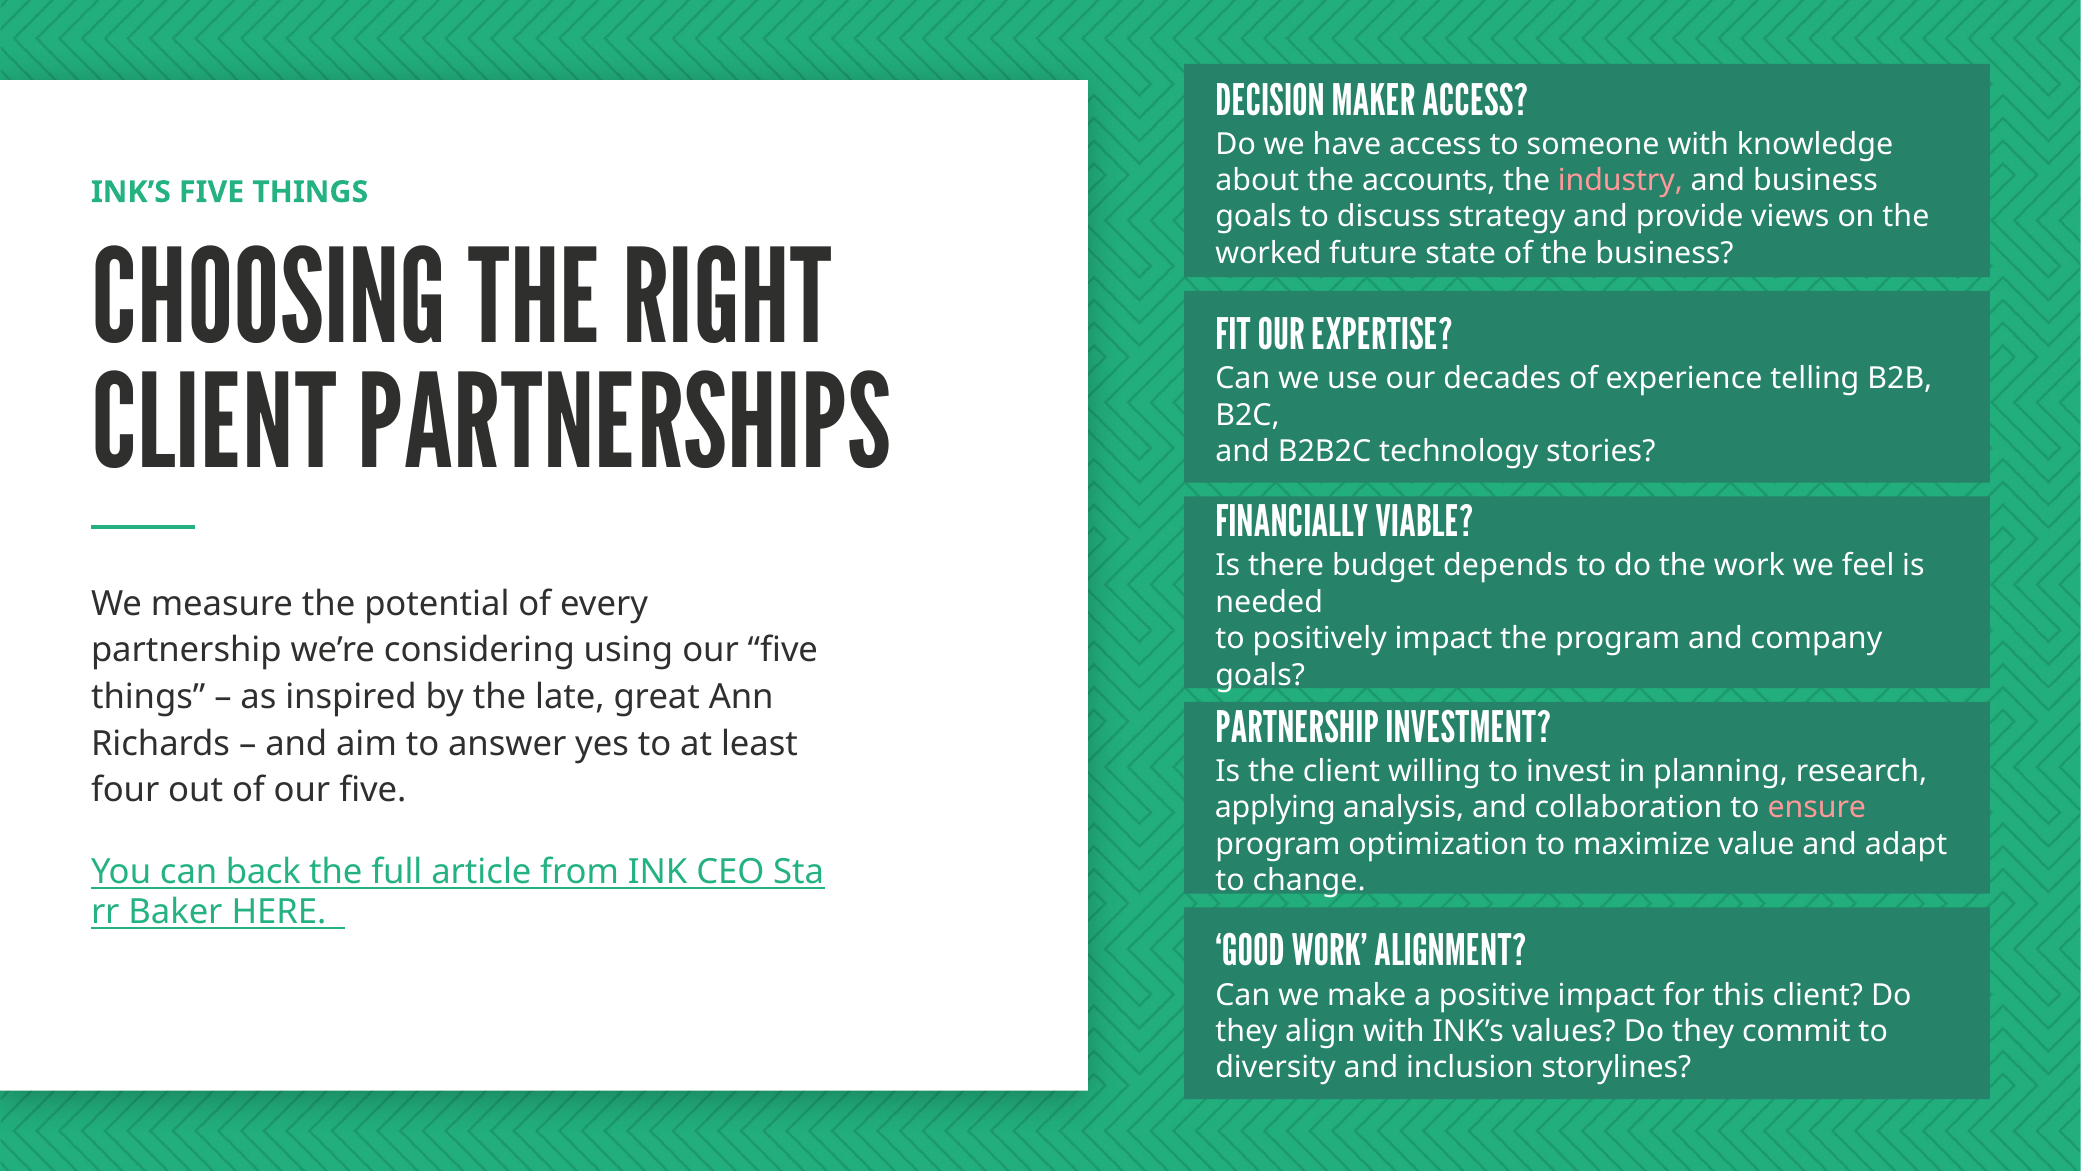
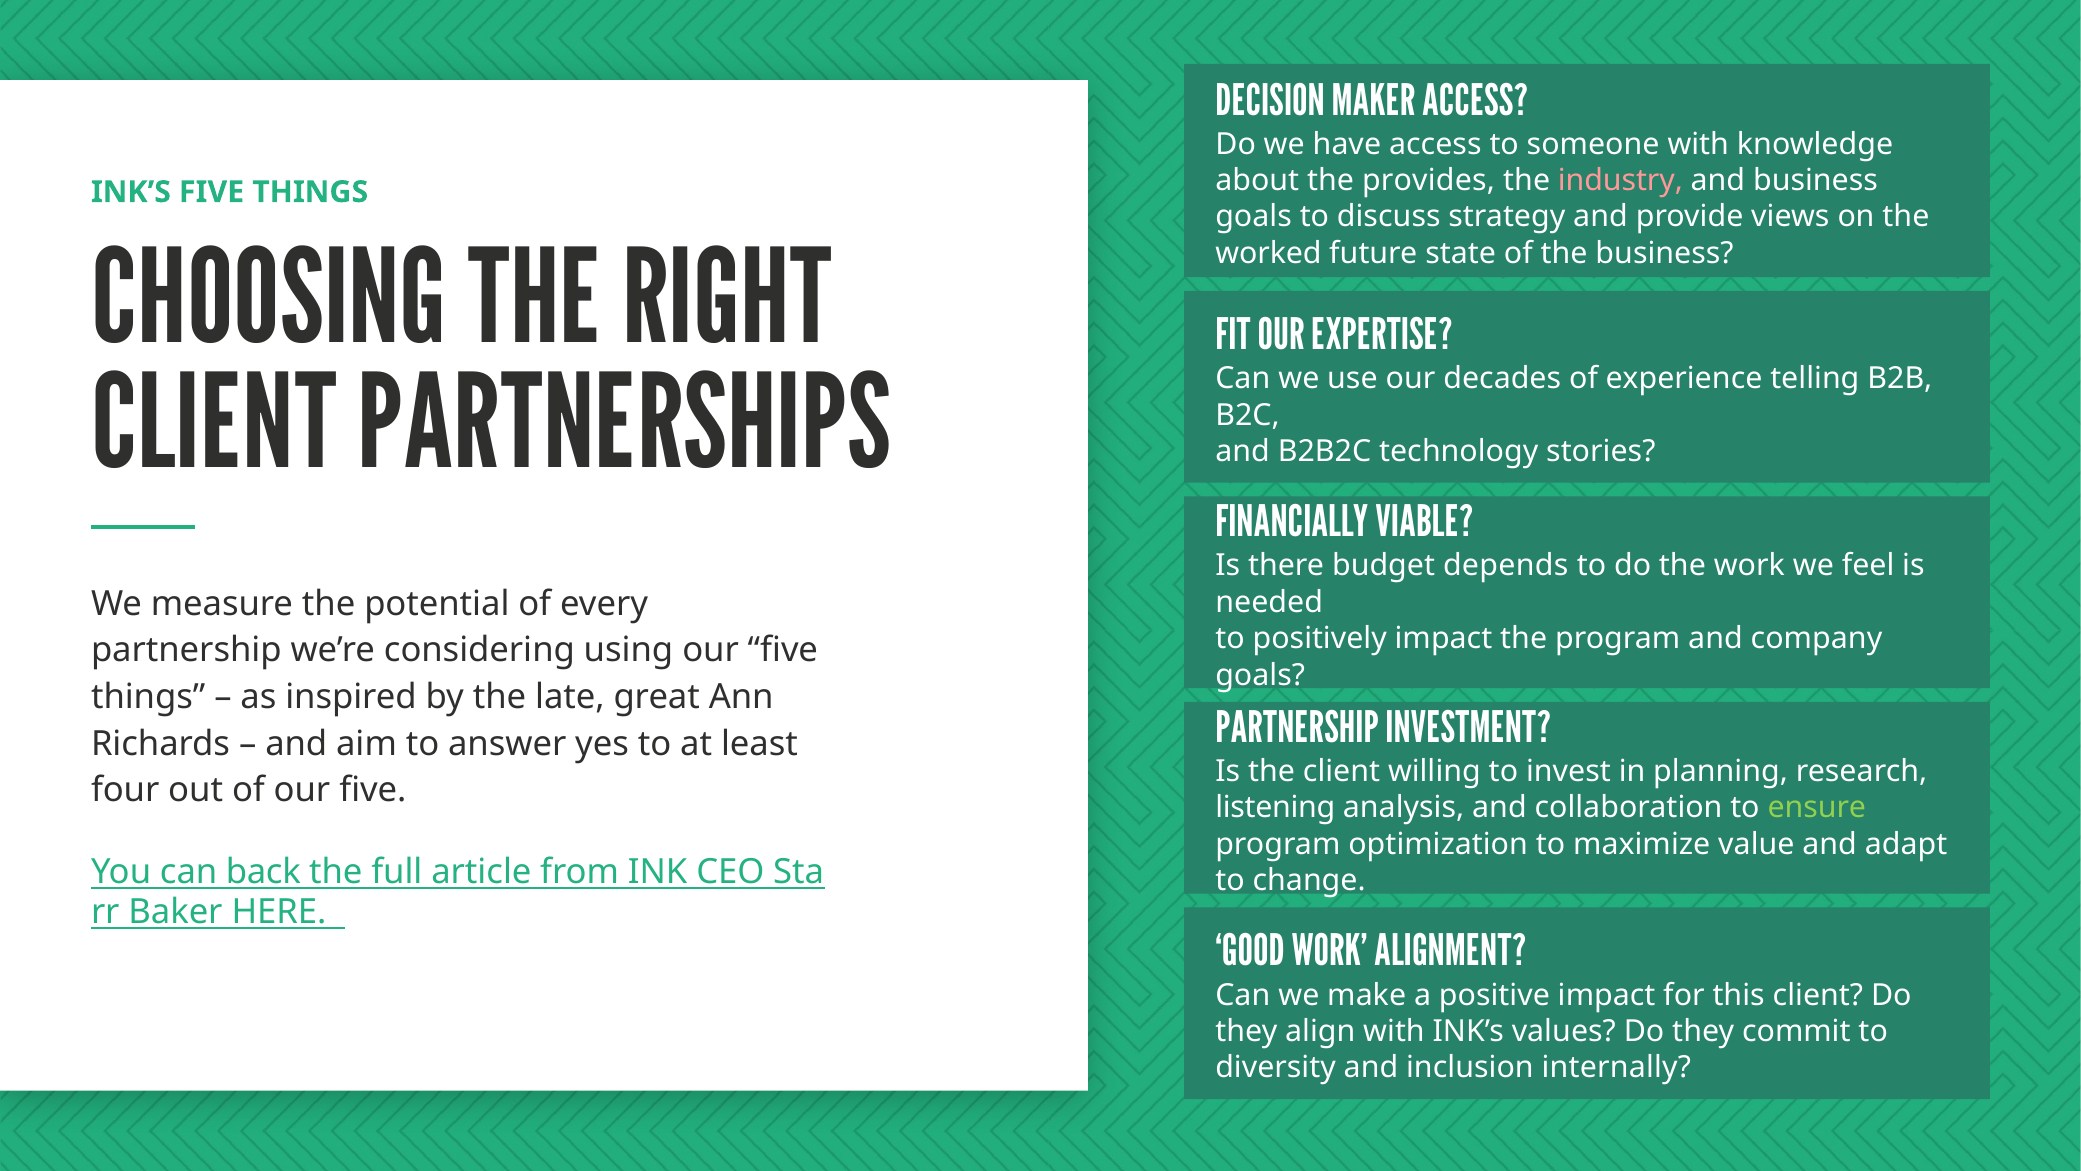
accounts: accounts -> provides
applying: applying -> listening
ensure colour: pink -> light green
storylines: storylines -> internally
